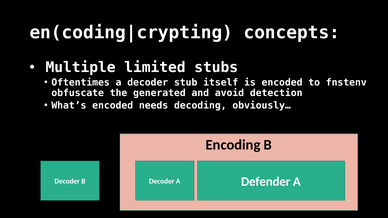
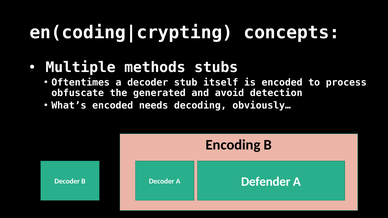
limited: limited -> methods
fnstenv: fnstenv -> process
